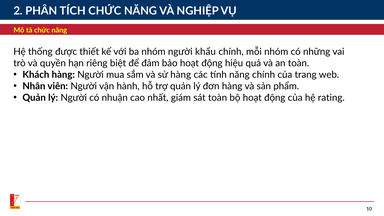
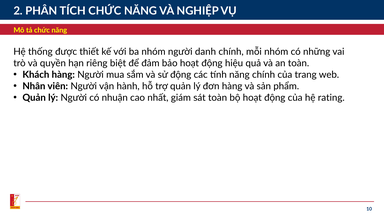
khẩu: khẩu -> danh
sử hàng: hàng -> động
